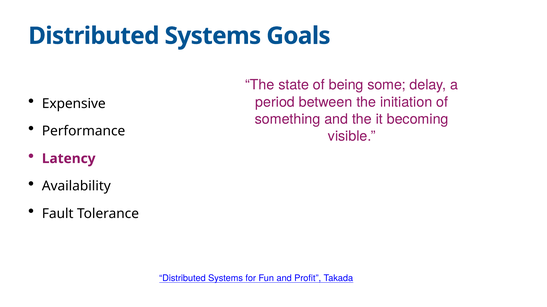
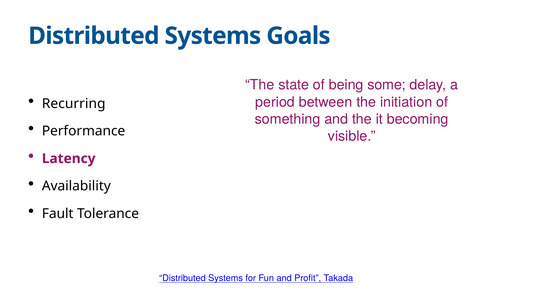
Expensive: Expensive -> Recurring
